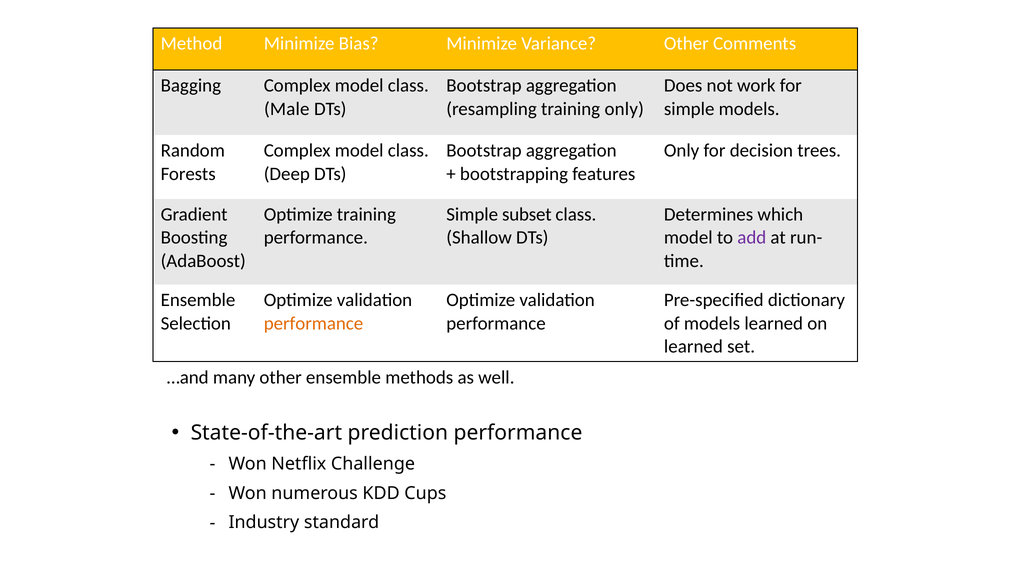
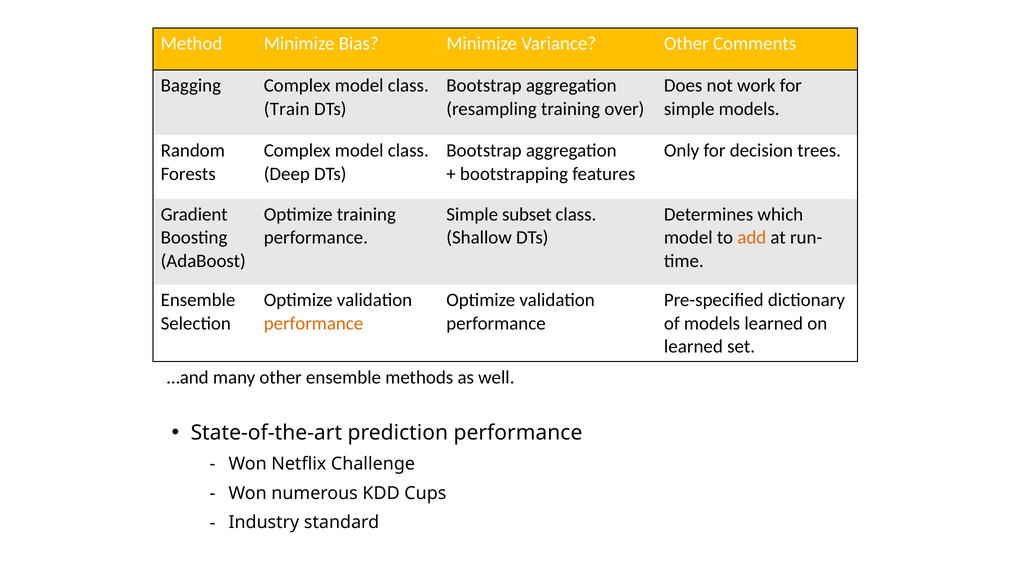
Male: Male -> Train
training only: only -> over
add colour: purple -> orange
